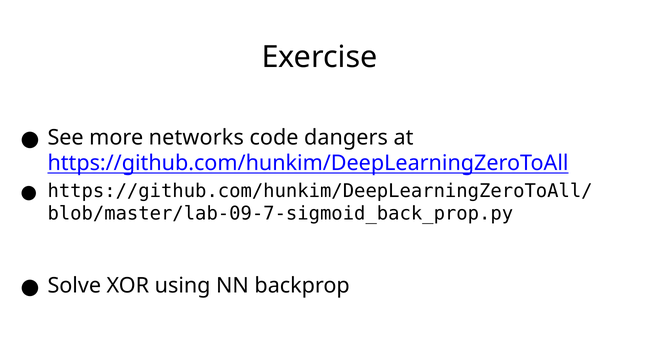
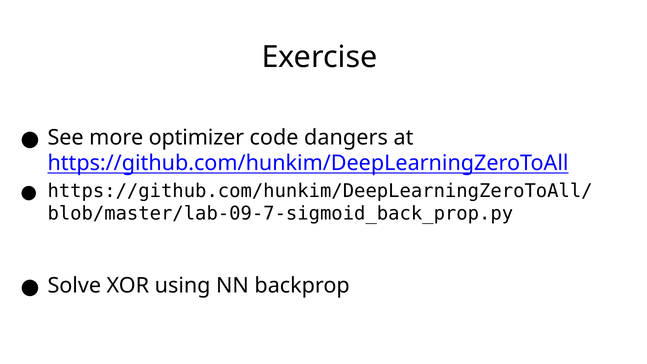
networks: networks -> optimizer
